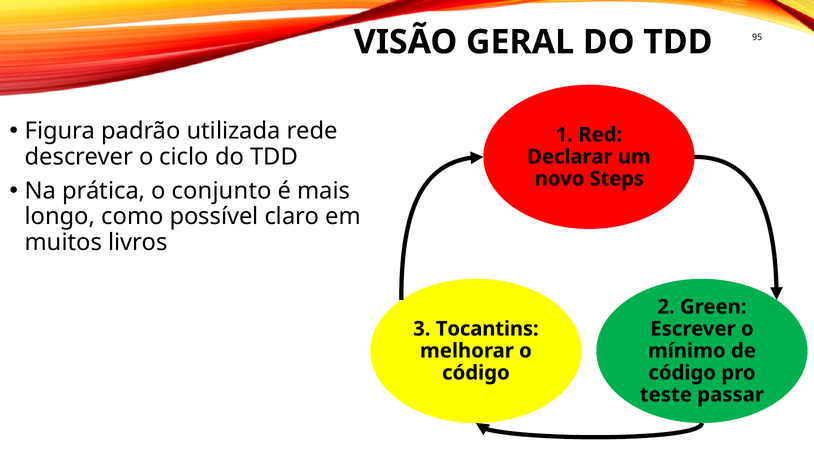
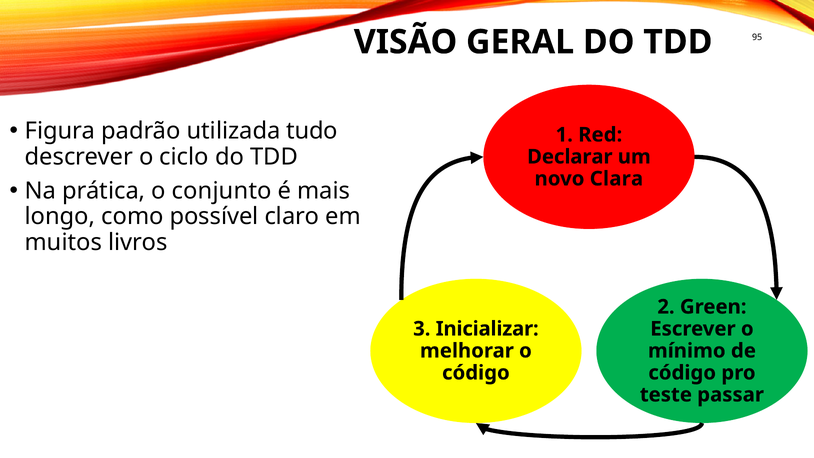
rede: rede -> tudo
Steps: Steps -> Clara
Tocantins: Tocantins -> Inicializar
